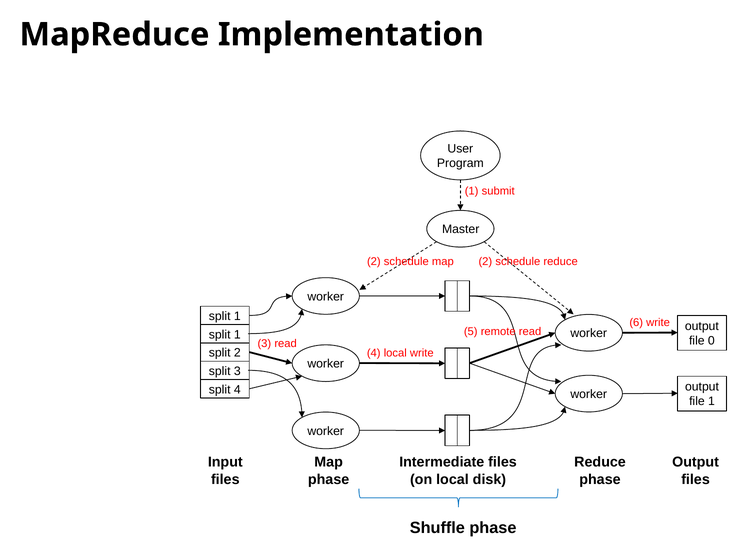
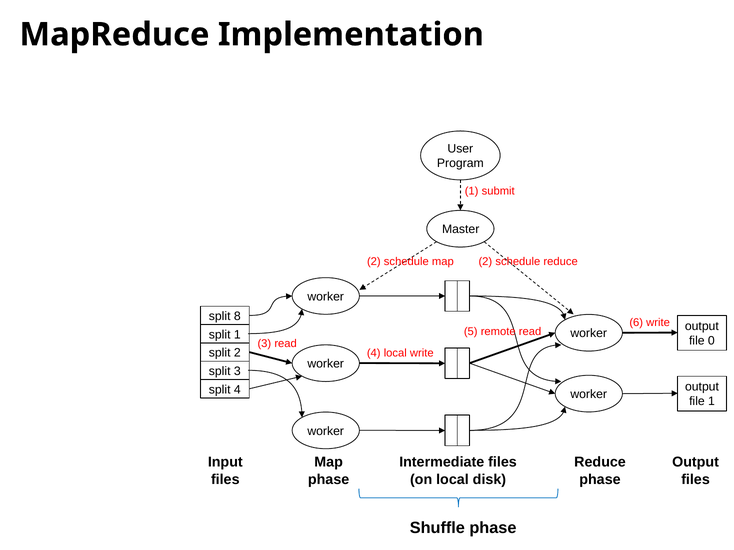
1 at (237, 316): 1 -> 8
